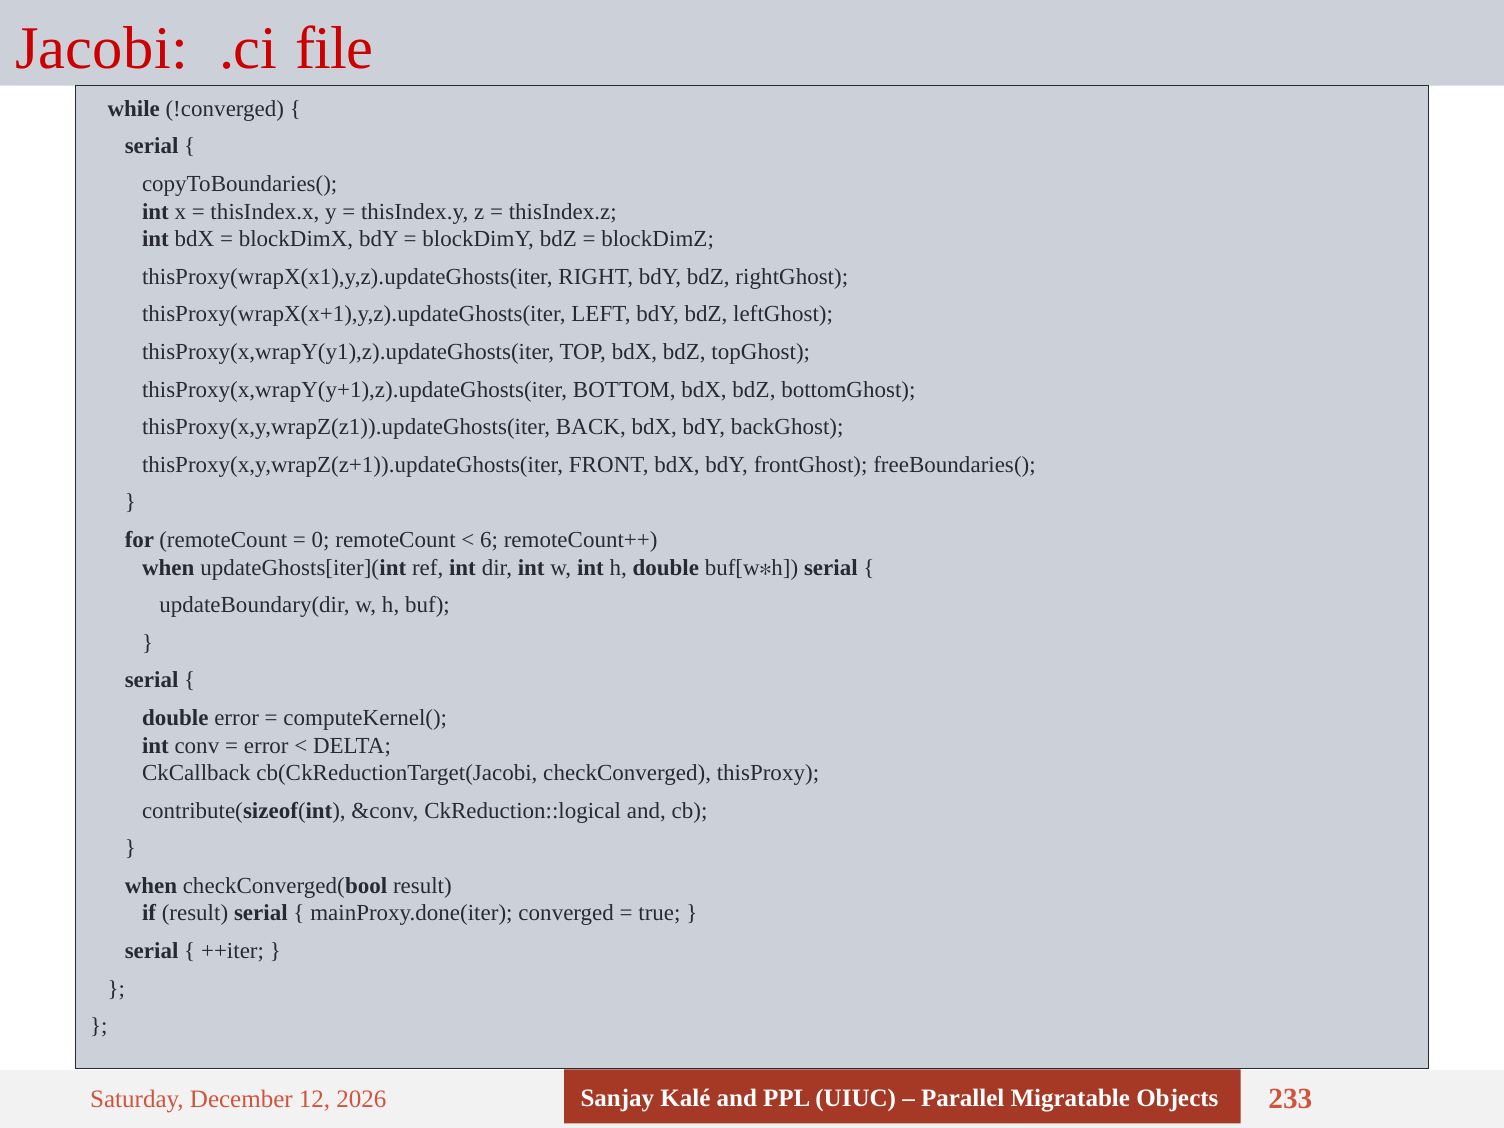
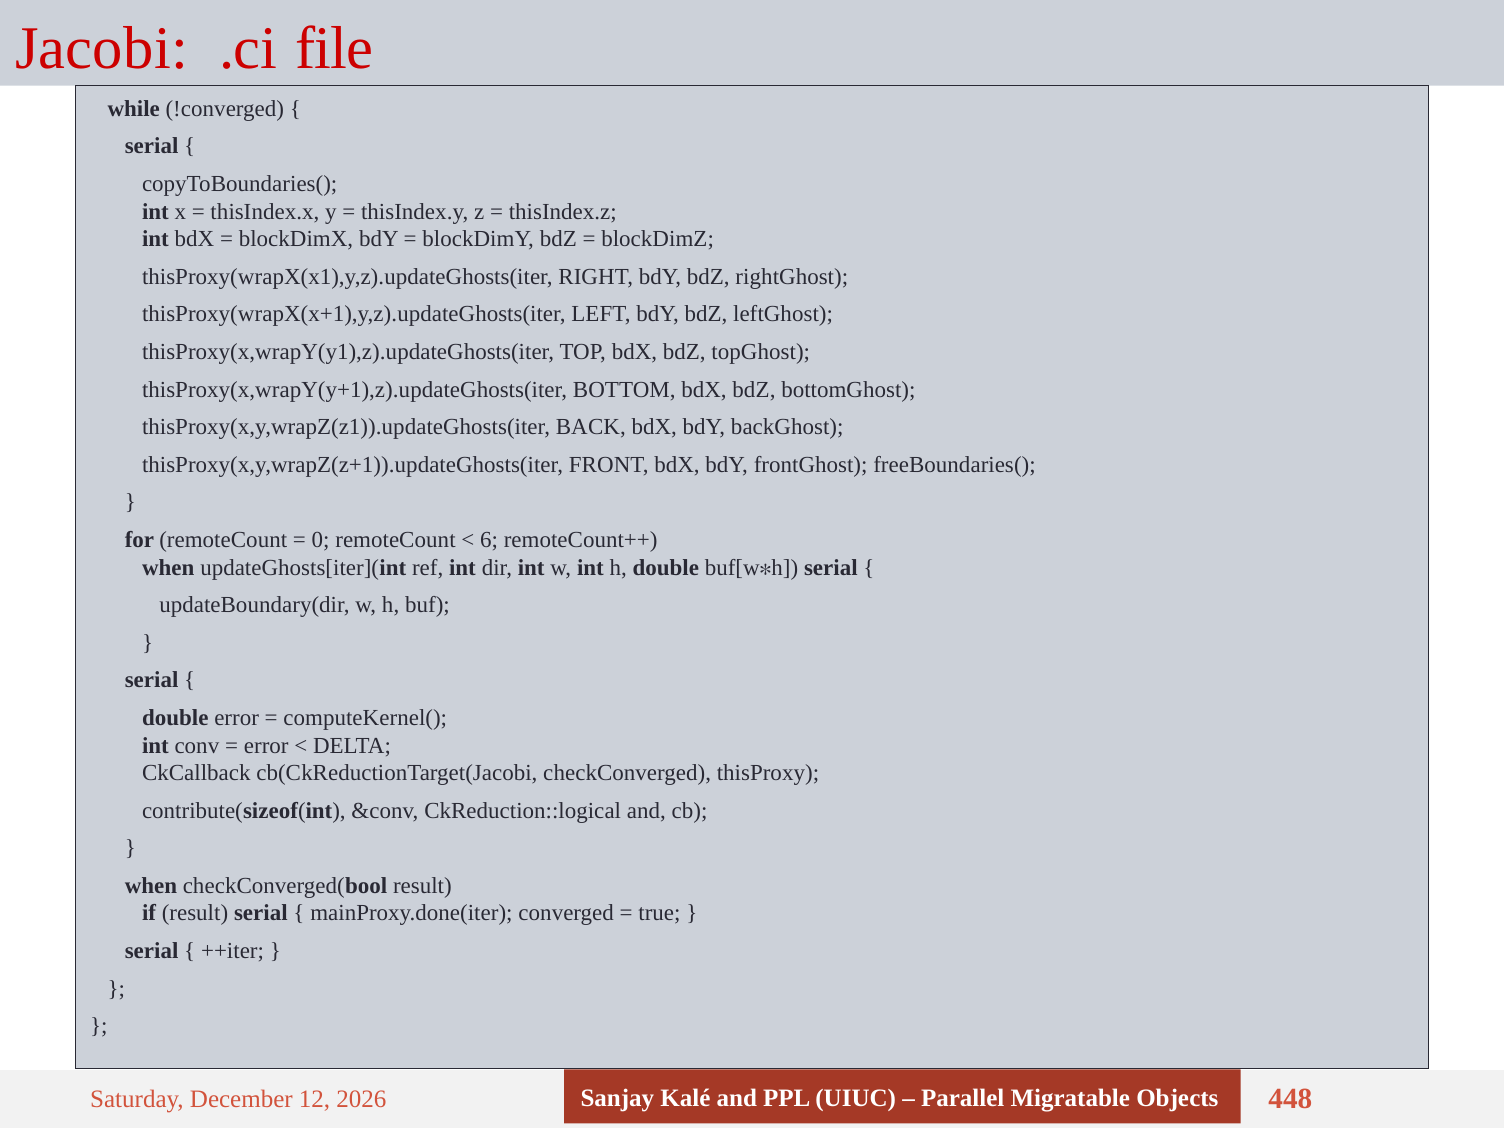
233: 233 -> 448
